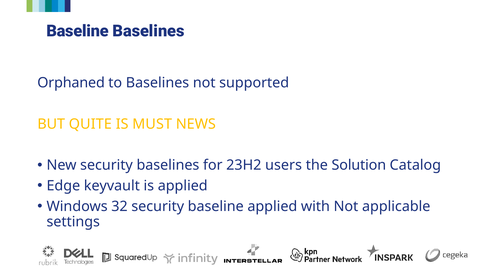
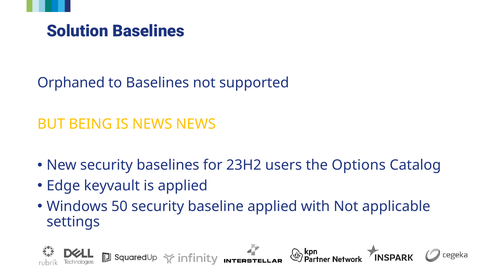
Baseline at (78, 31): Baseline -> Solution
QUITE: QUITE -> BEING
IS MUST: MUST -> NEWS
Solution: Solution -> Options
32: 32 -> 50
